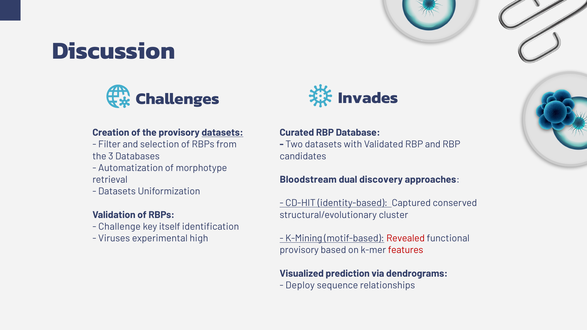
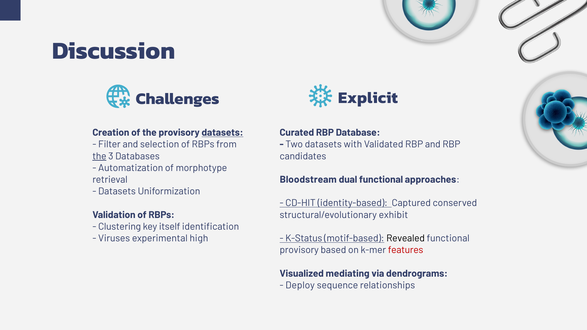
Invades: Invades -> Explicit
the at (99, 156) underline: none -> present
dual discovery: discovery -> functional
cluster: cluster -> exhibit
Challenge: Challenge -> Clustering
K-Mining: K-Mining -> K-Status
Revealed colour: red -> black
prediction: prediction -> mediating
